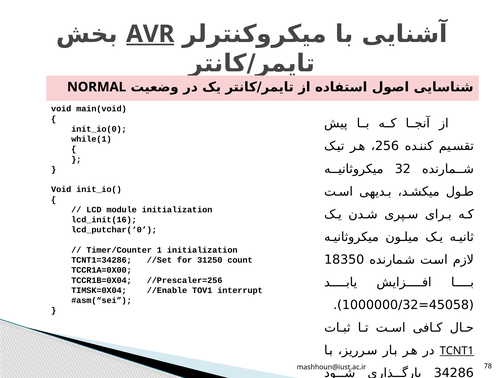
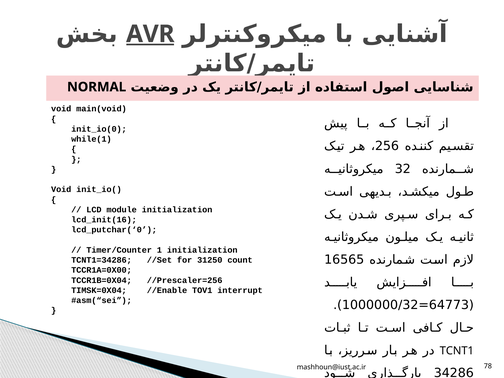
18350: 18350 -> 16565
45058: 45058 -> 64773
TCNT1 underline: present -> none
